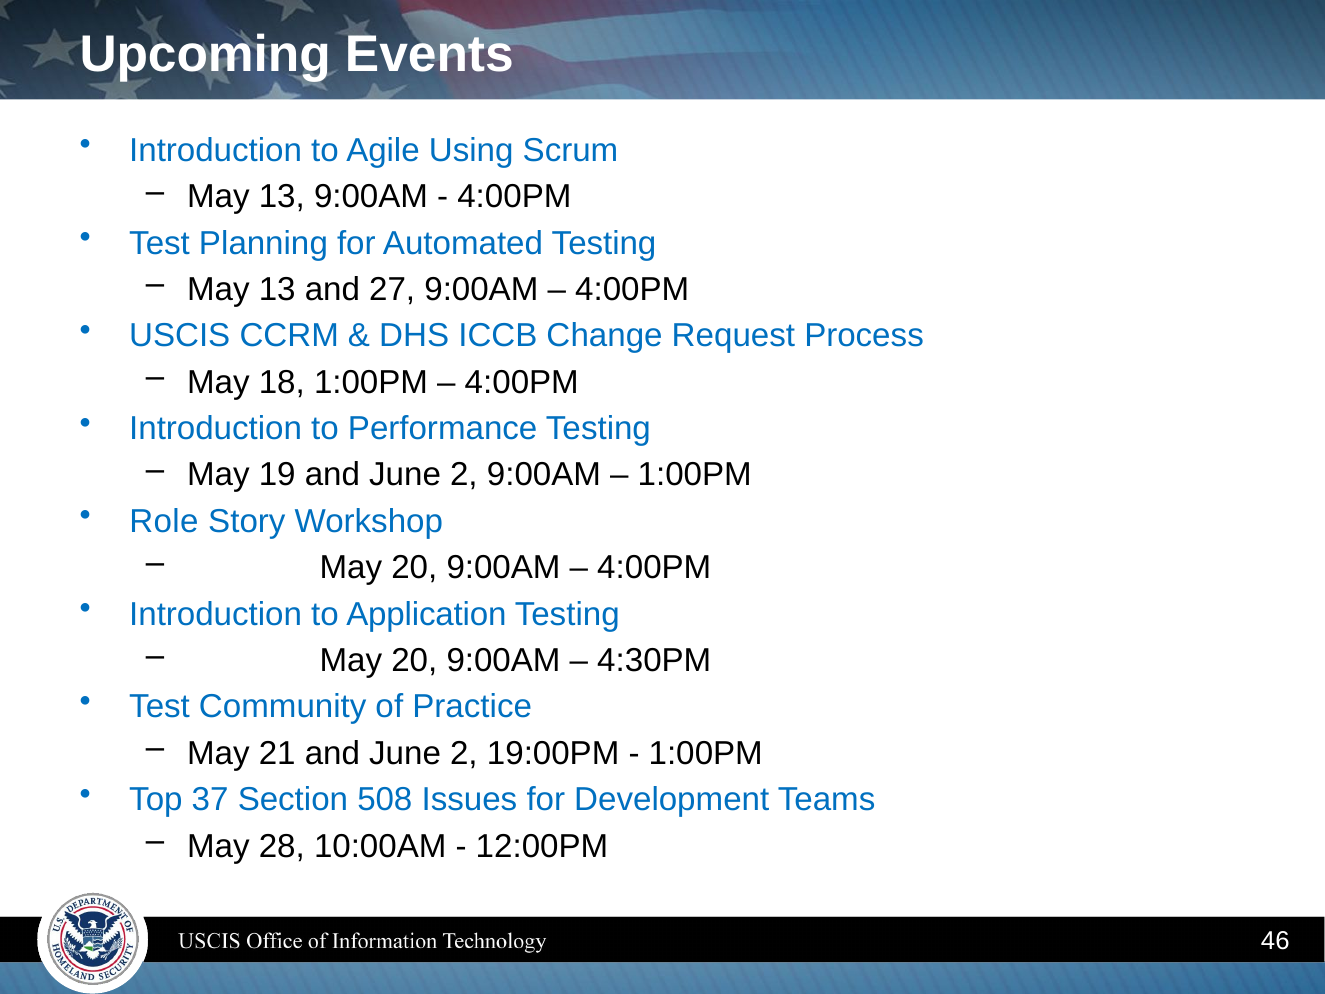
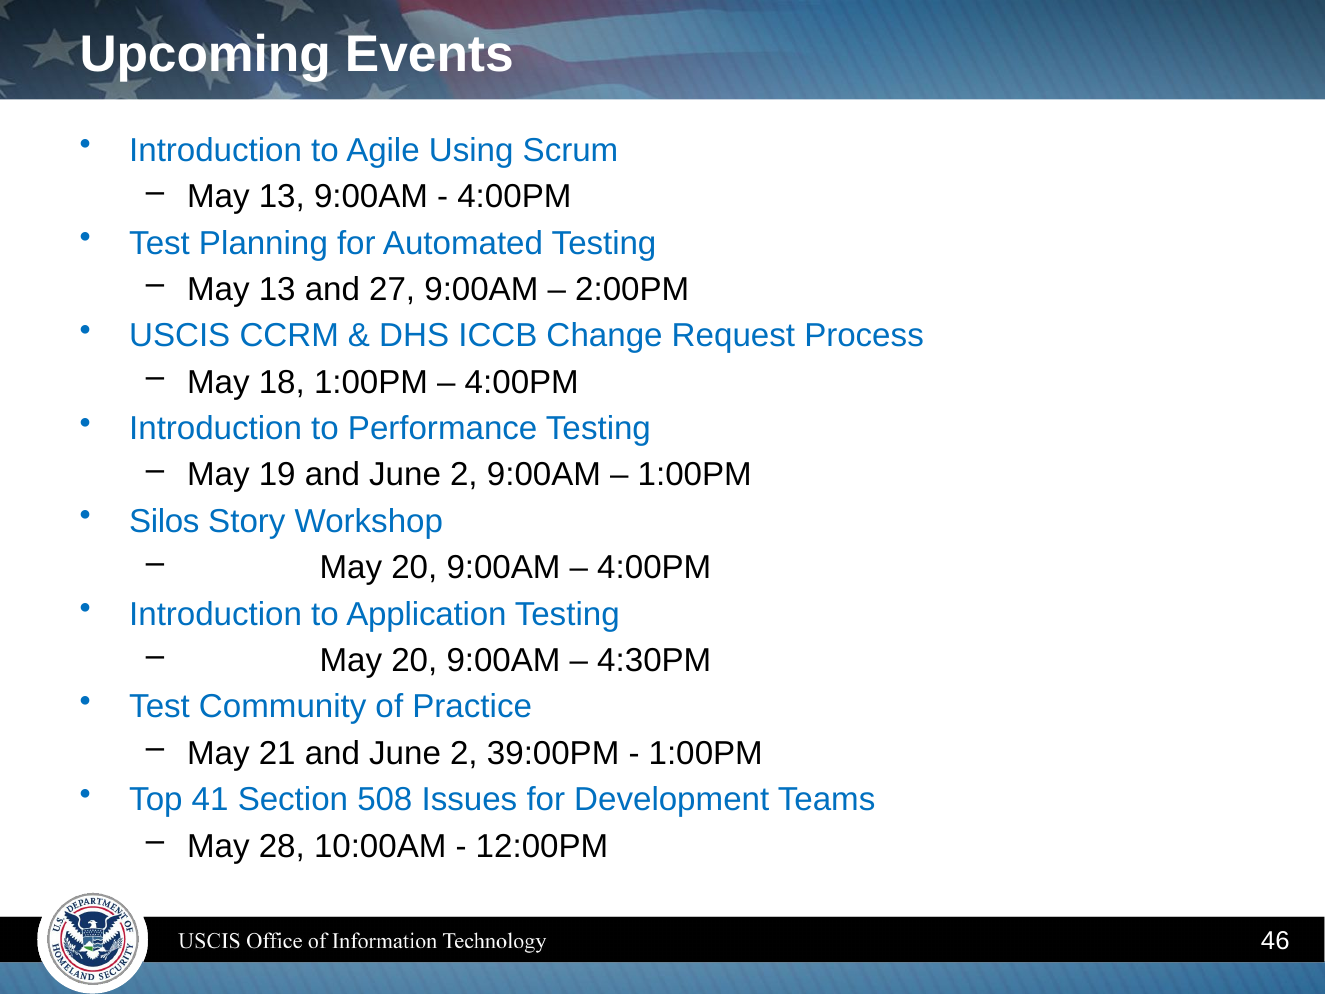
4:00PM at (632, 289): 4:00PM -> 2:00PM
Role: Role -> Silos
19:00PM: 19:00PM -> 39:00PM
37: 37 -> 41
